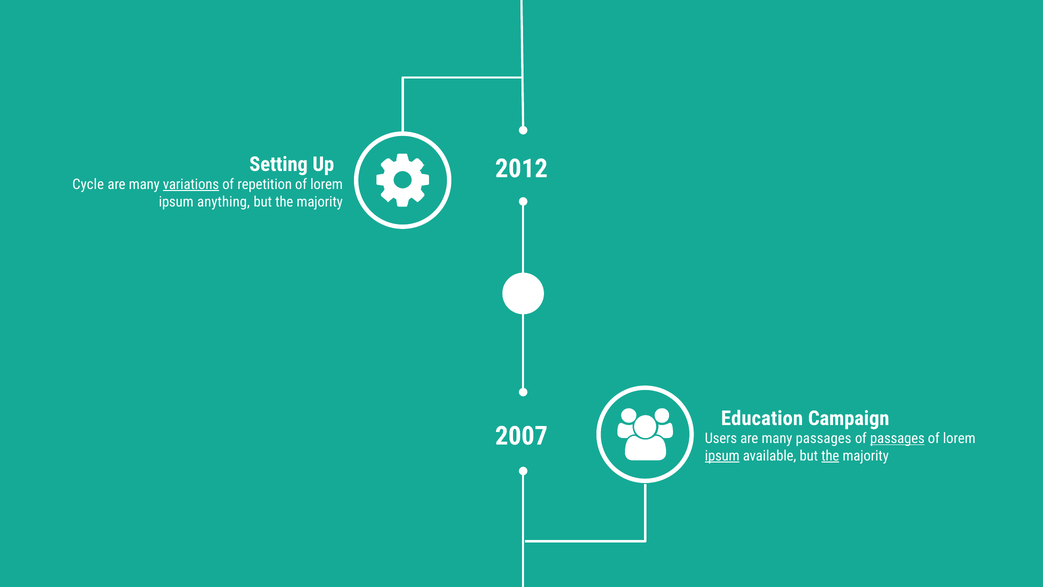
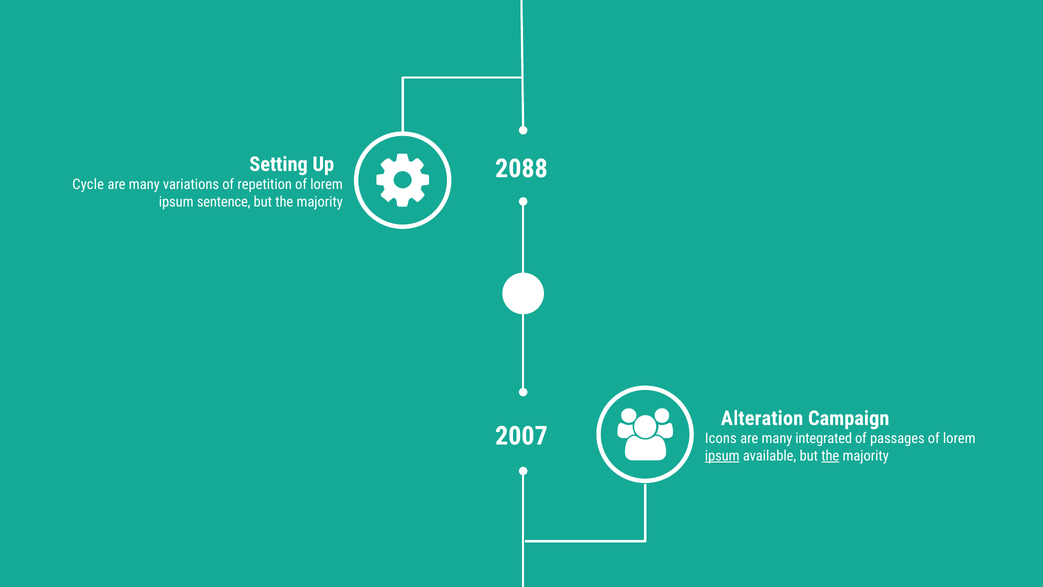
2012: 2012 -> 2088
variations underline: present -> none
anything: anything -> sentence
Education: Education -> Alteration
Users: Users -> Icons
many passages: passages -> integrated
passages at (897, 438) underline: present -> none
